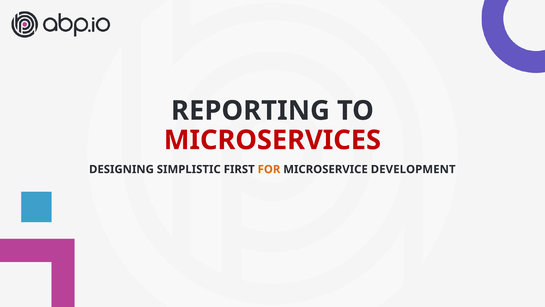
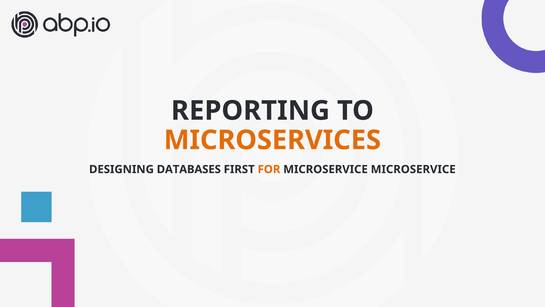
MICROSERVICES colour: red -> orange
SIMPLISTIC: SIMPLISTIC -> DATABASES
MICROSERVICE DEVELOPMENT: DEVELOPMENT -> MICROSERVICE
